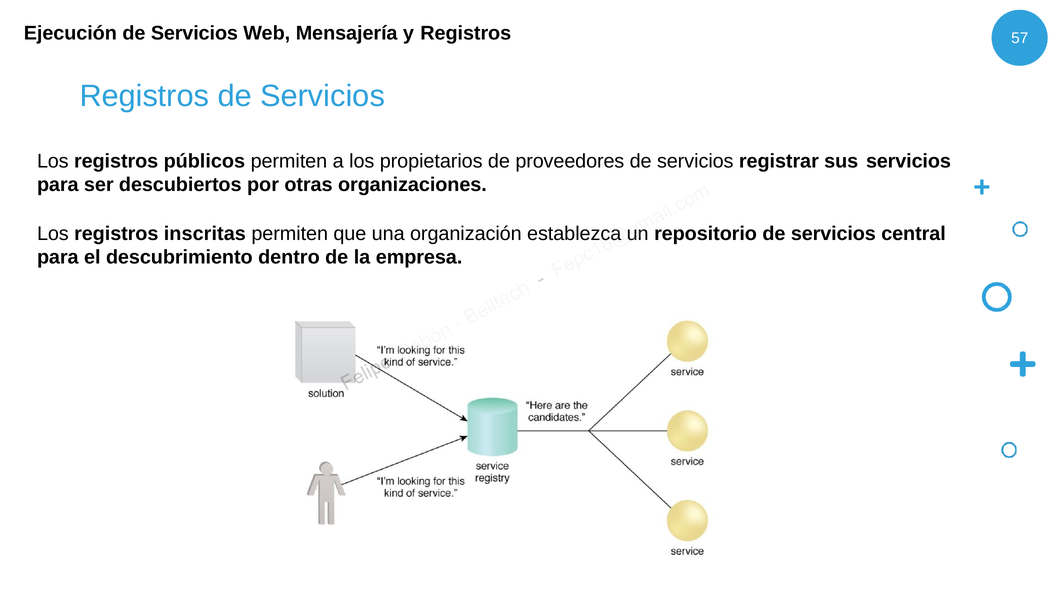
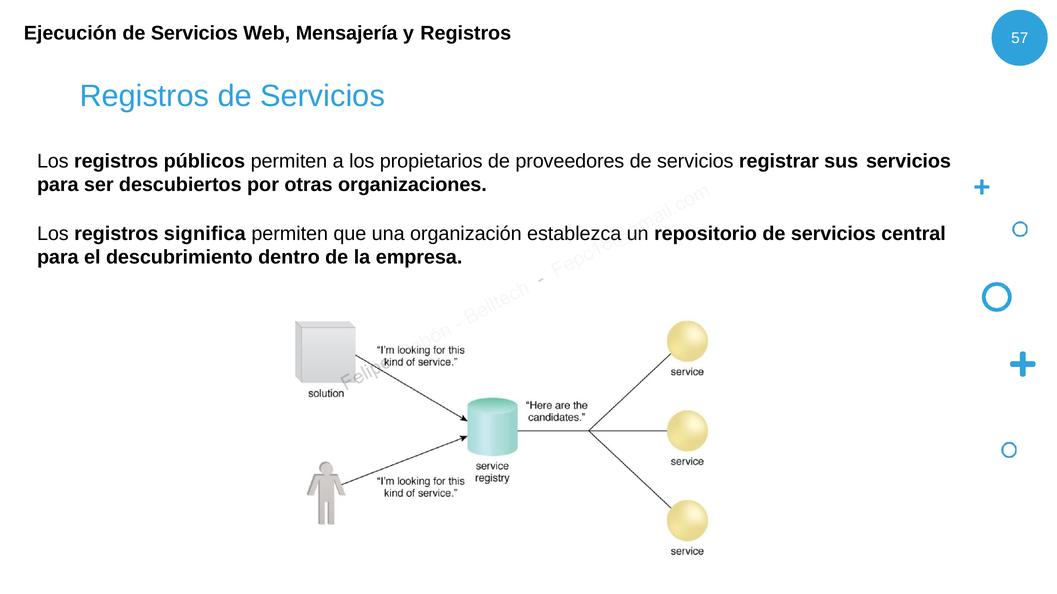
inscritas: inscritas -> significa
